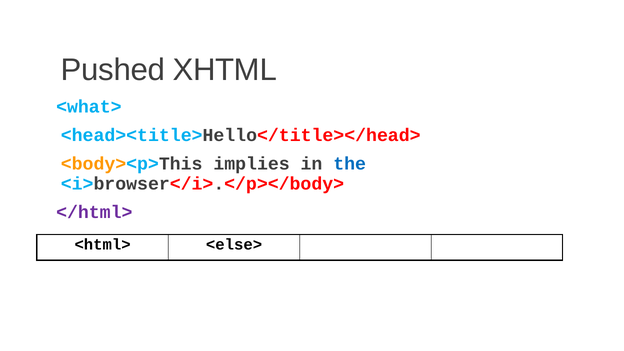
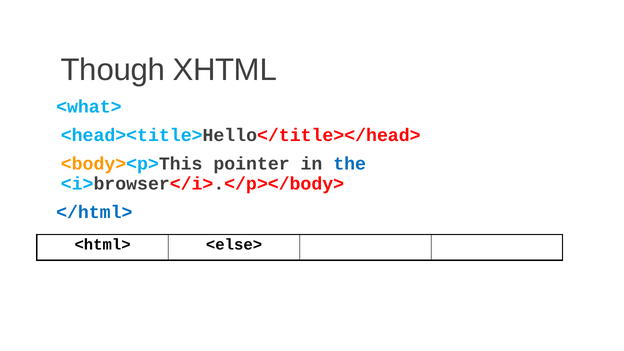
Pushed: Pushed -> Though
implies: implies -> pointer
</html> colour: purple -> blue
